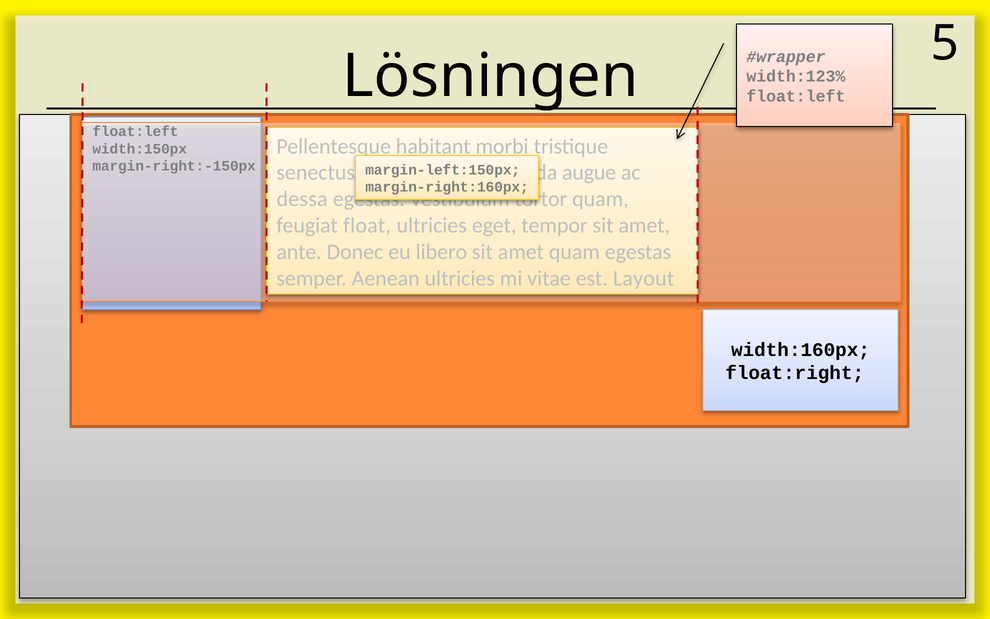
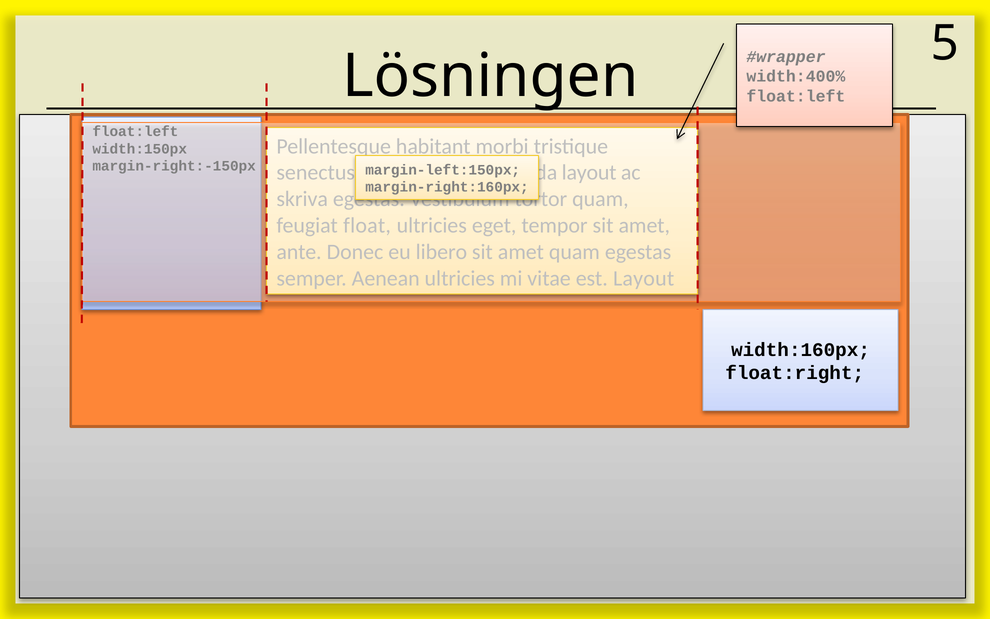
width:123%: width:123% -> width:400%
augue at (589, 173): augue -> layout
dessa: dessa -> skriva
